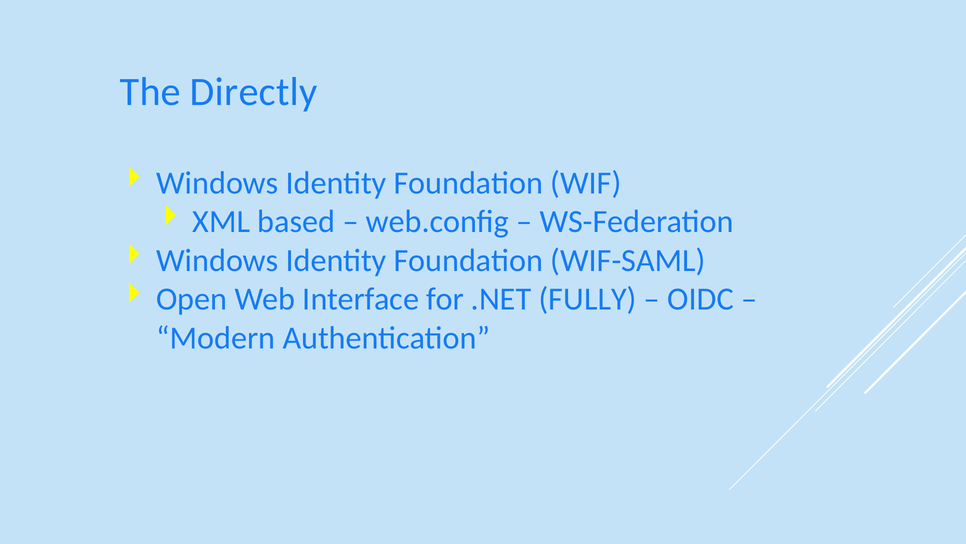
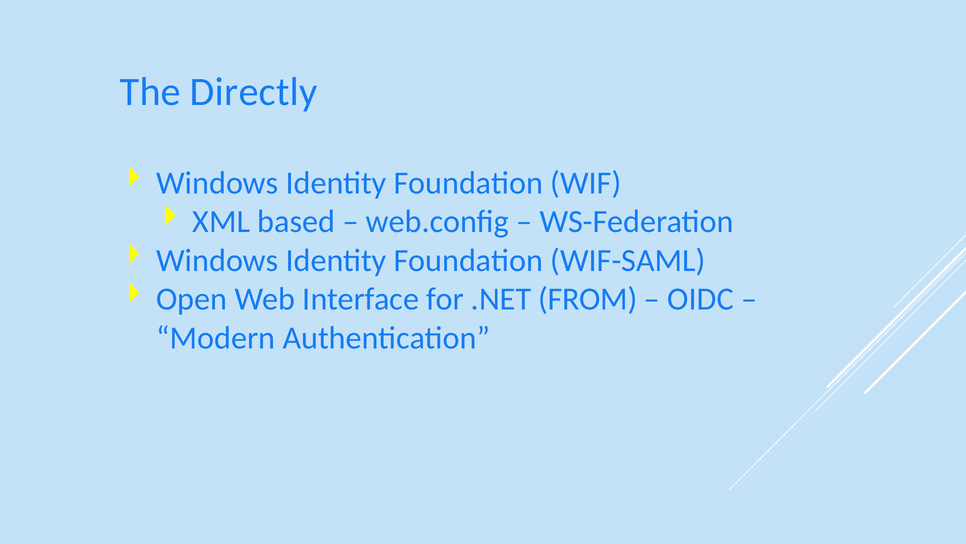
FULLY: FULLY -> FROM
